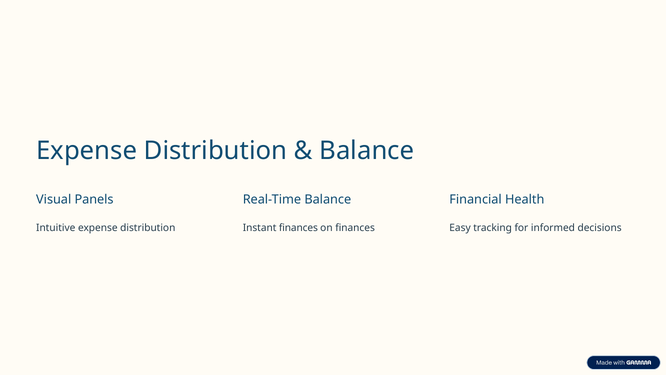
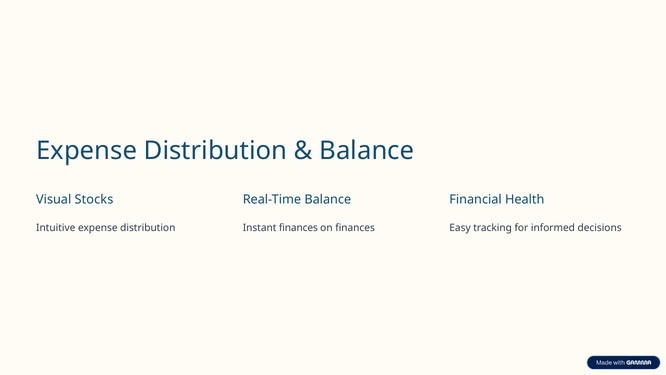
Panels: Panels -> Stocks
